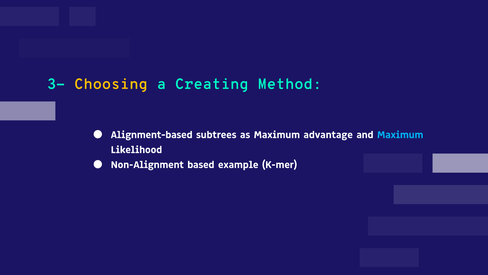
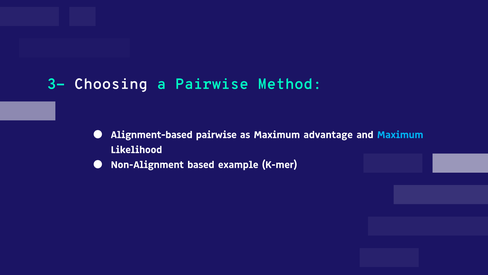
Choosing colour: yellow -> white
a Creating: Creating -> Pairwise
Alignment-based subtrees: subtrees -> pairwise
